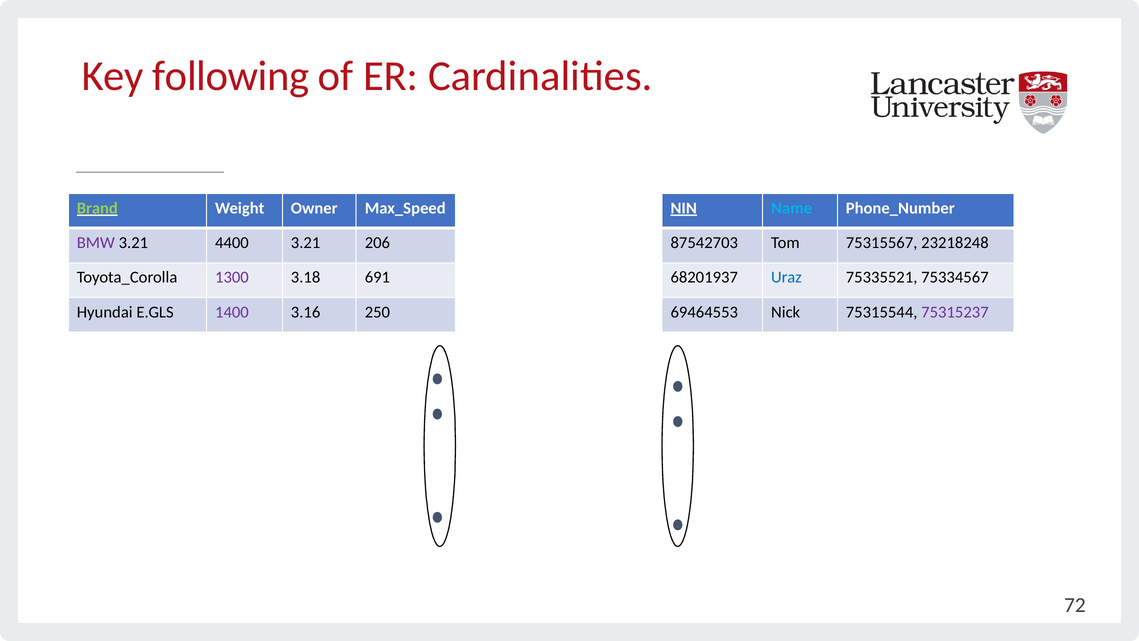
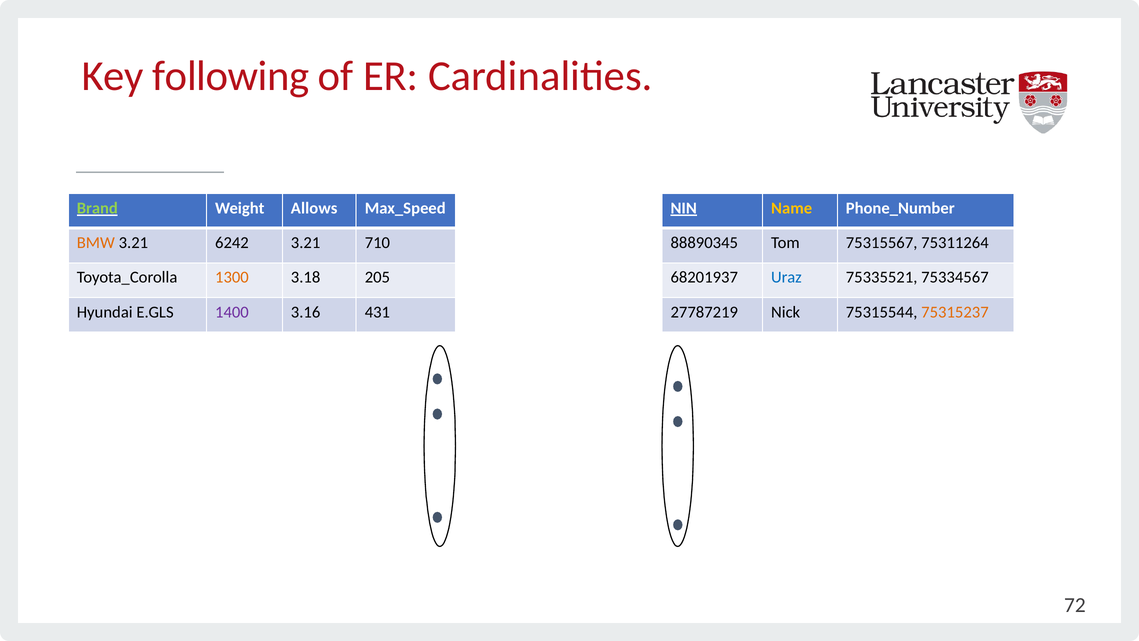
Owner: Owner -> Allows
Name colour: light blue -> yellow
BMW colour: purple -> orange
4400: 4400 -> 6242
206: 206 -> 710
87542703: 87542703 -> 88890345
23218248: 23218248 -> 75311264
1300 colour: purple -> orange
691: 691 -> 205
250: 250 -> 431
69464553: 69464553 -> 27787219
75315237 colour: purple -> orange
